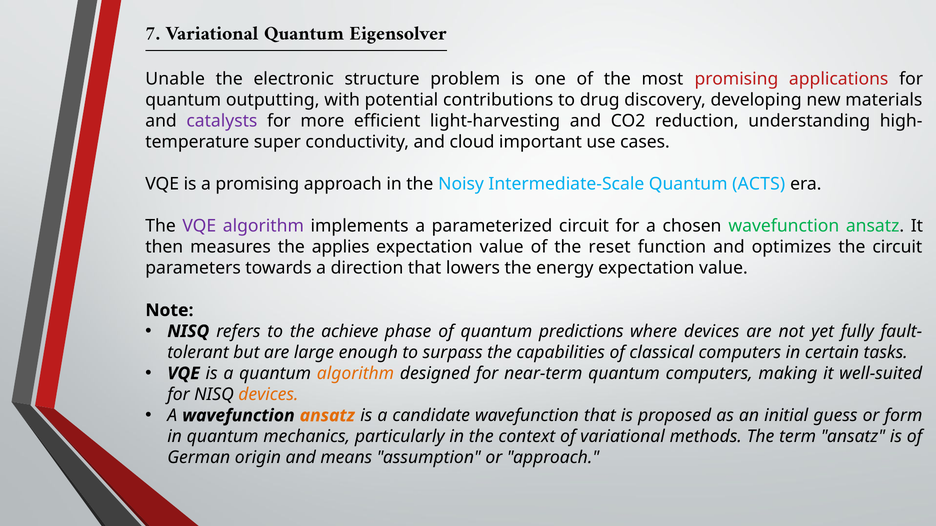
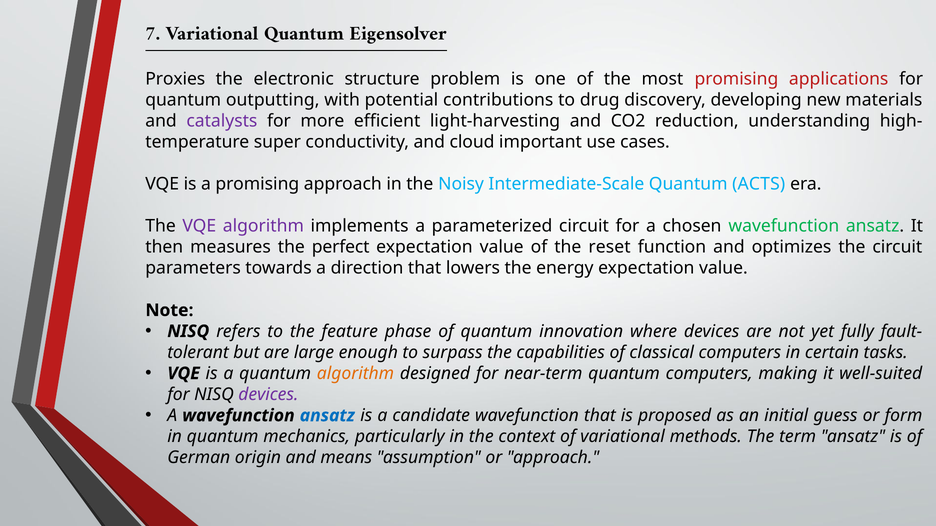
Unable: Unable -> Proxies
applies: applies -> perfect
achieve: achieve -> feature
predictions: predictions -> innovation
devices at (268, 395) colour: orange -> purple
ansatz at (327, 416) colour: orange -> blue
